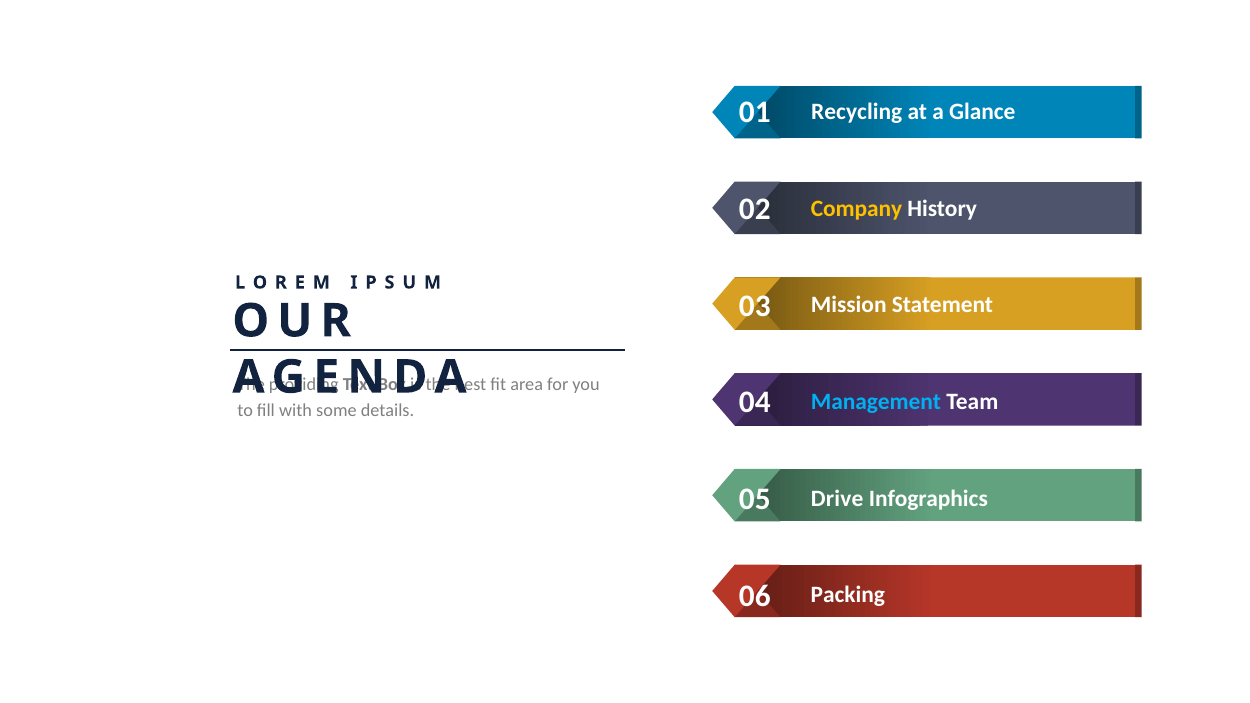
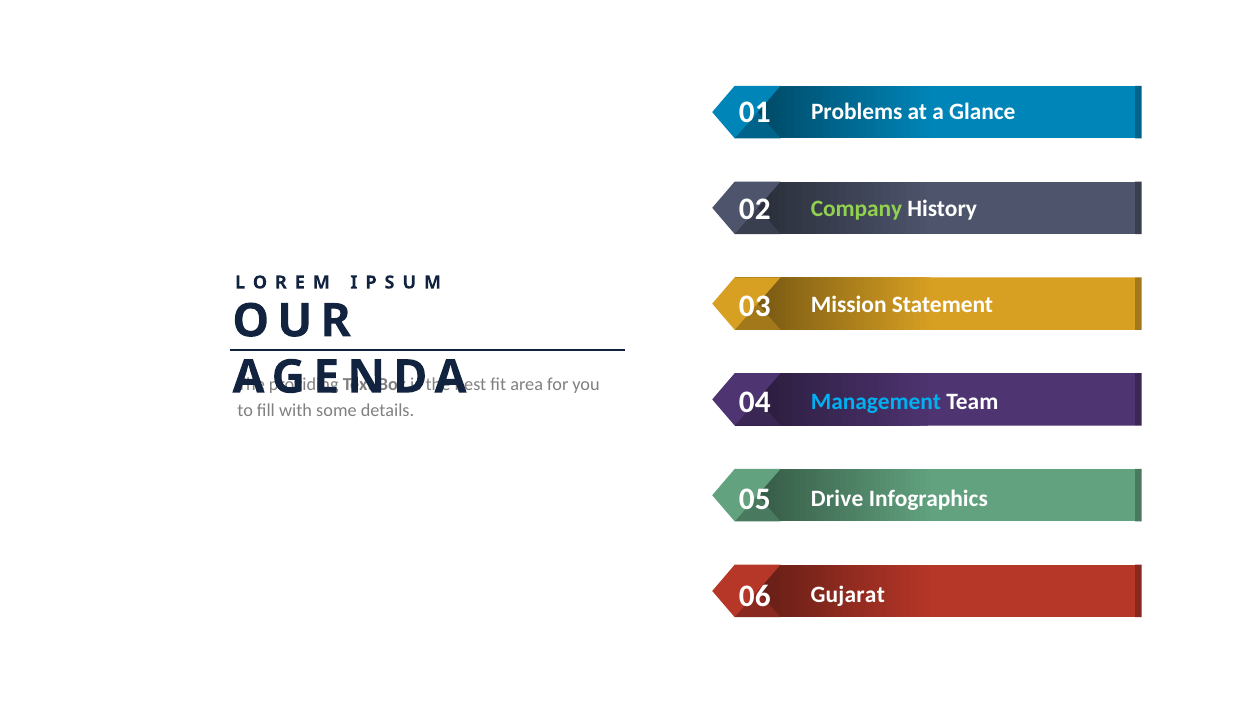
Recycling: Recycling -> Problems
Company colour: yellow -> light green
Packing: Packing -> Gujarat
